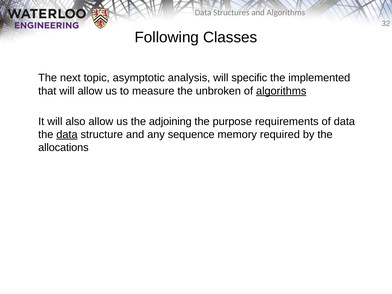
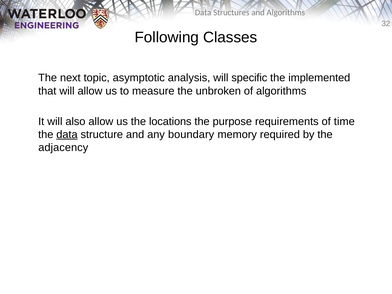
algorithms at (281, 91) underline: present -> none
adjoining: adjoining -> locations
of data: data -> time
sequence: sequence -> boundary
allocations: allocations -> adjacency
